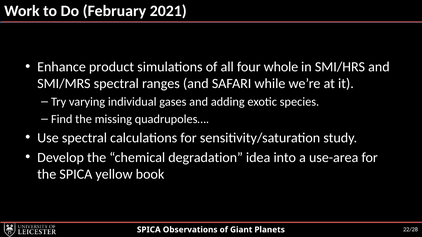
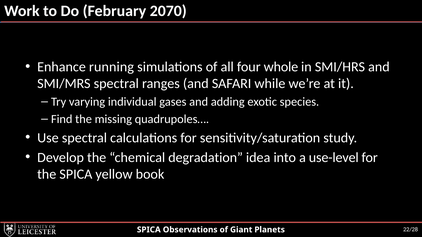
2021: 2021 -> 2070
product: product -> running
use-area: use-area -> use-level
